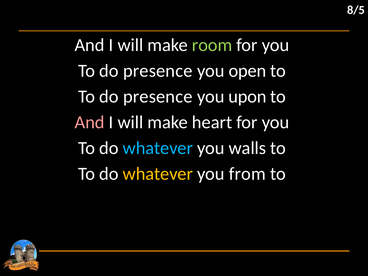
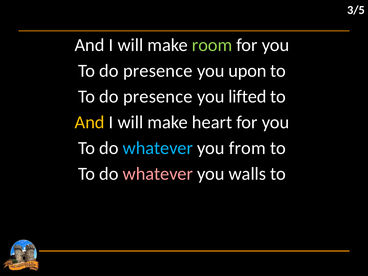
8/5: 8/5 -> 3/5
open: open -> upon
upon: upon -> lifted
And at (90, 122) colour: pink -> yellow
walls: walls -> from
whatever at (158, 174) colour: yellow -> pink
from: from -> walls
